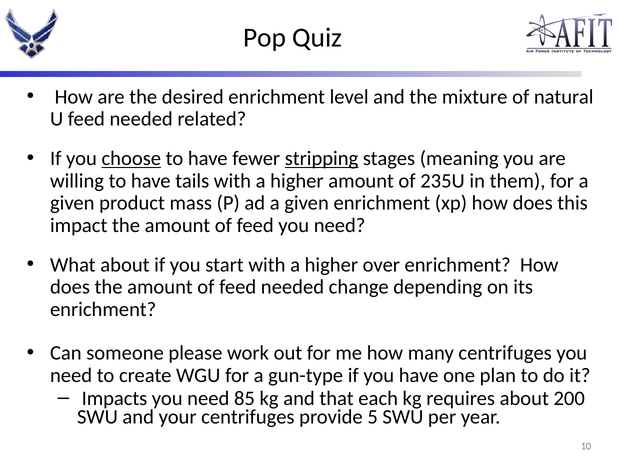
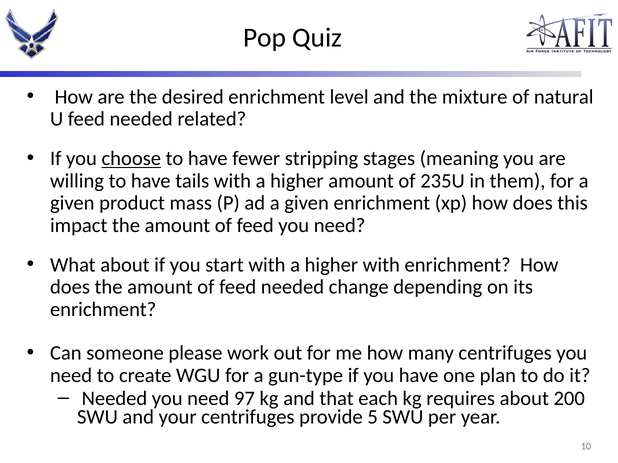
stripping underline: present -> none
higher over: over -> with
Impacts at (114, 399): Impacts -> Needed
85: 85 -> 97
